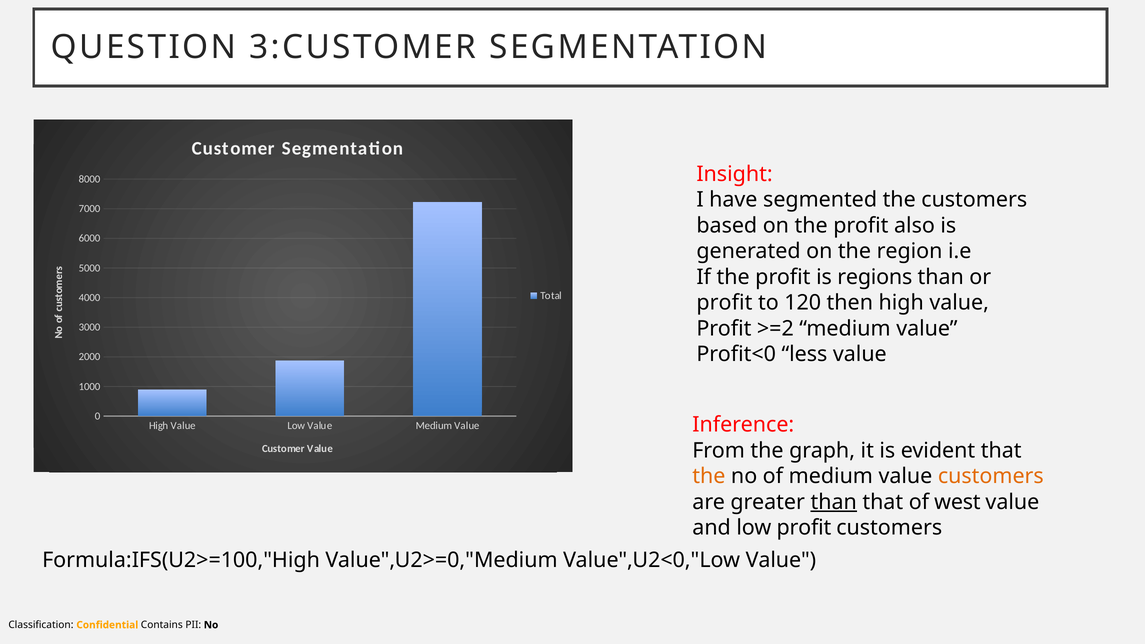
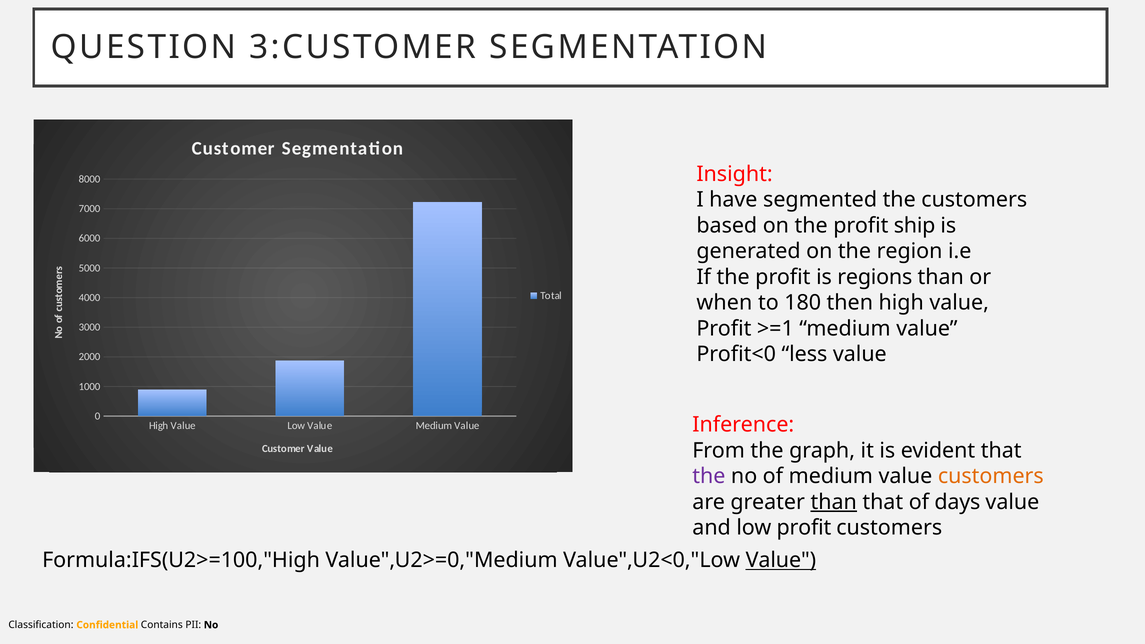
also: also -> ship
profit at (724, 303): profit -> when
120: 120 -> 180
>=2: >=2 -> >=1
the at (709, 476) colour: orange -> purple
west: west -> days
Value at (781, 560) underline: none -> present
